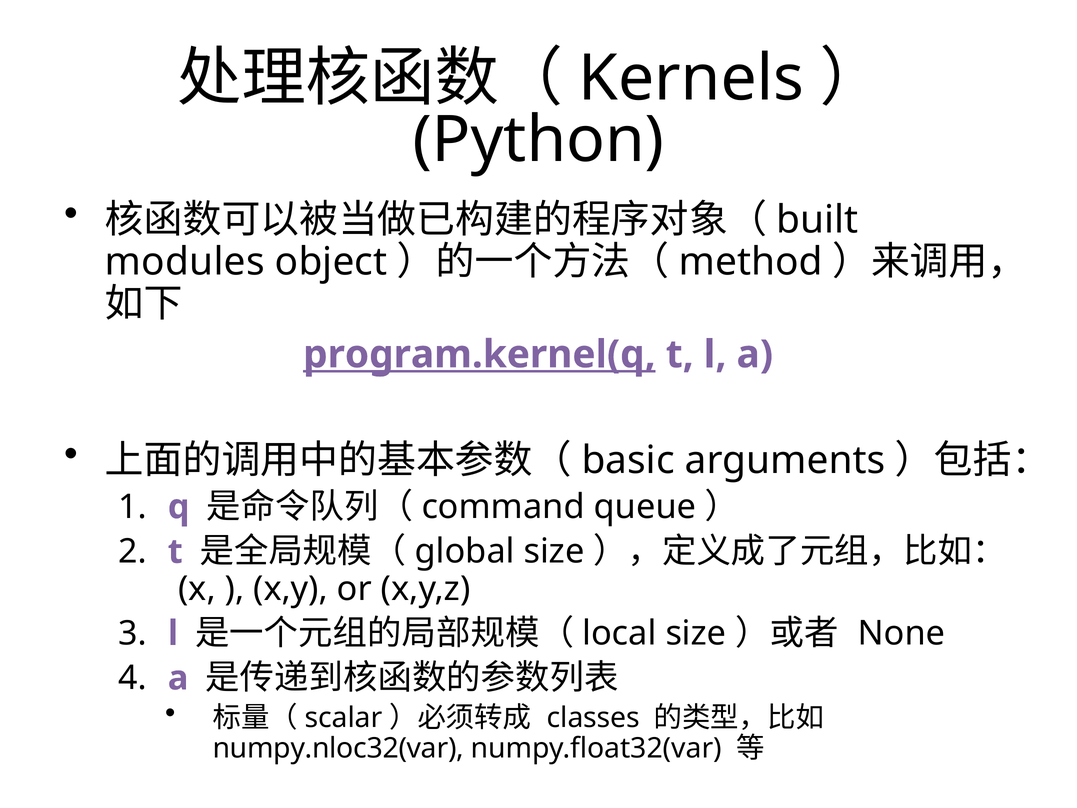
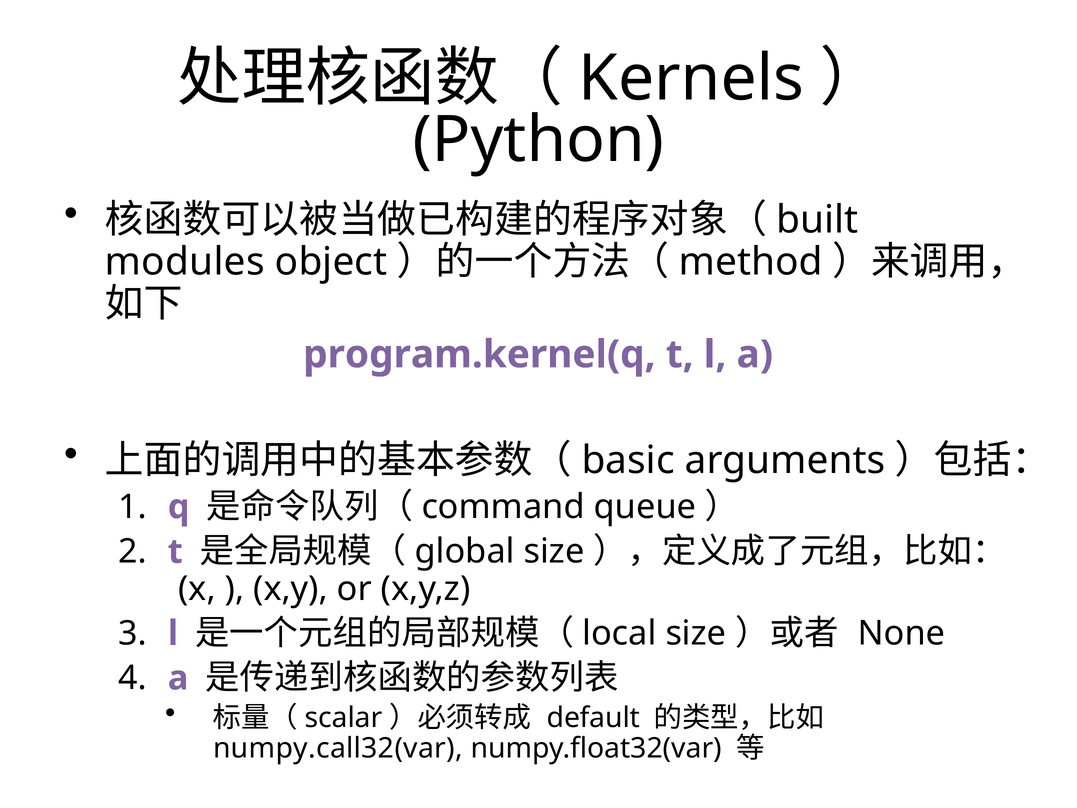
program.kernel(q underline: present -> none
classes: classes -> default
numpy.nloc32(var: numpy.nloc32(var -> numpy.call32(var
